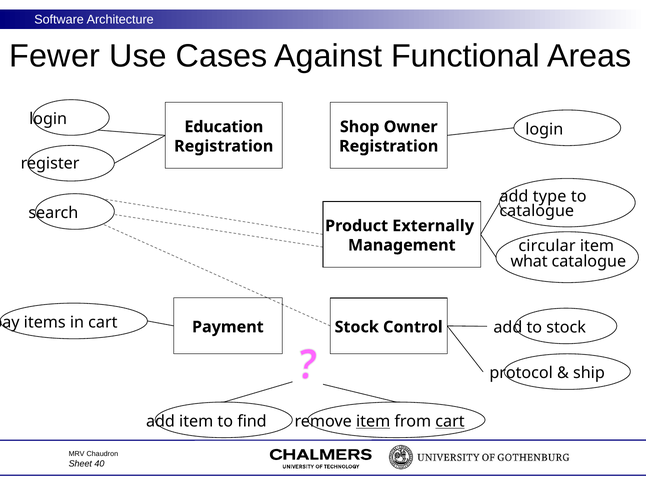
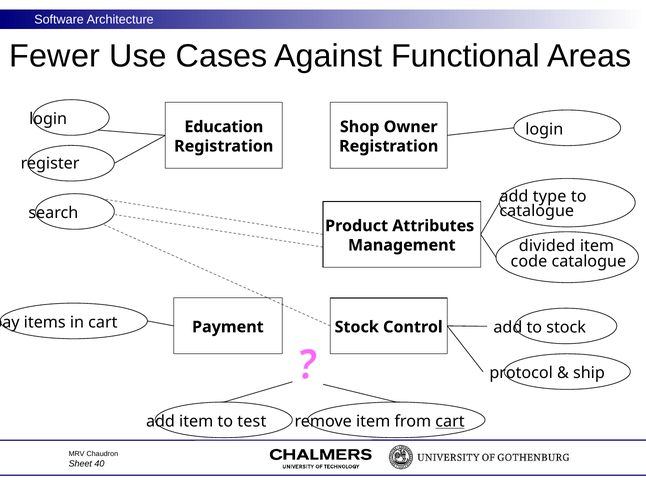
Externally: Externally -> Attributes
circular: circular -> divided
what: what -> code
find: find -> test
item at (373, 422) underline: present -> none
